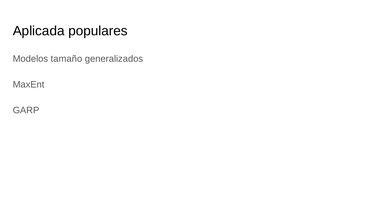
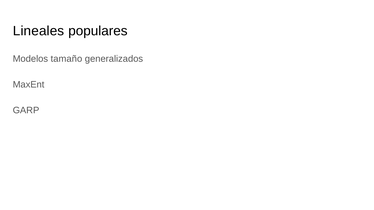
Aplicada: Aplicada -> Lineales
